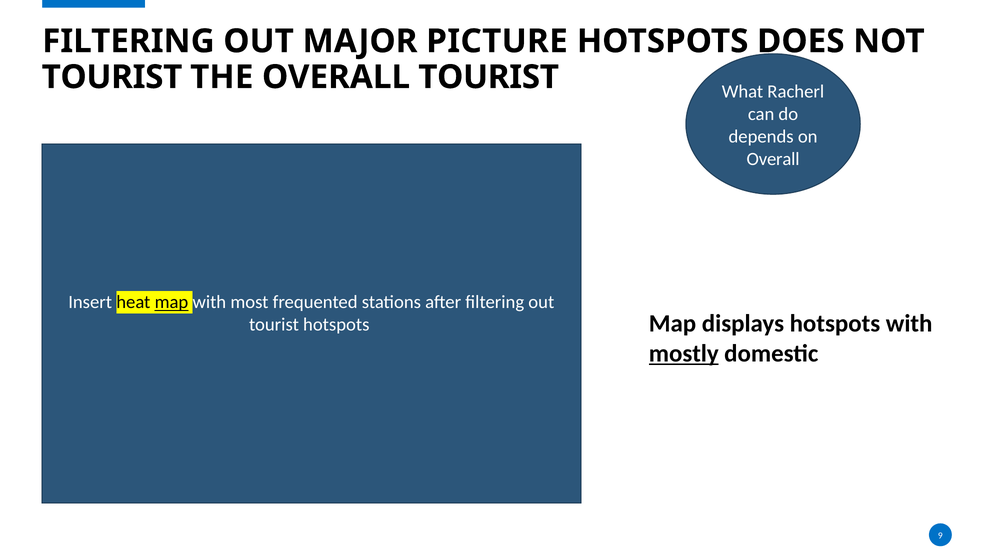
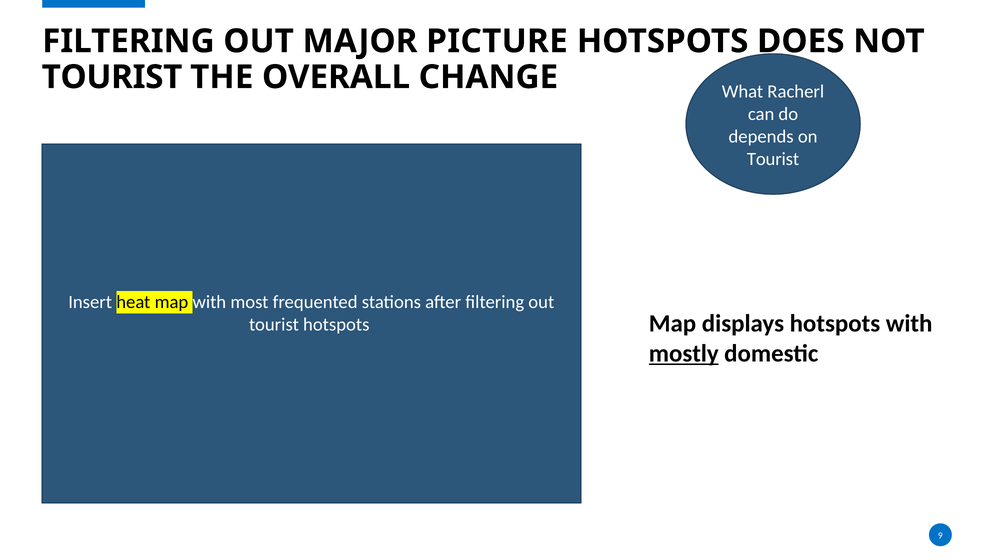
OVERALL TOURIST: TOURIST -> CHANGE
Overall at (773, 159): Overall -> Tourist
map at (171, 302) underline: present -> none
